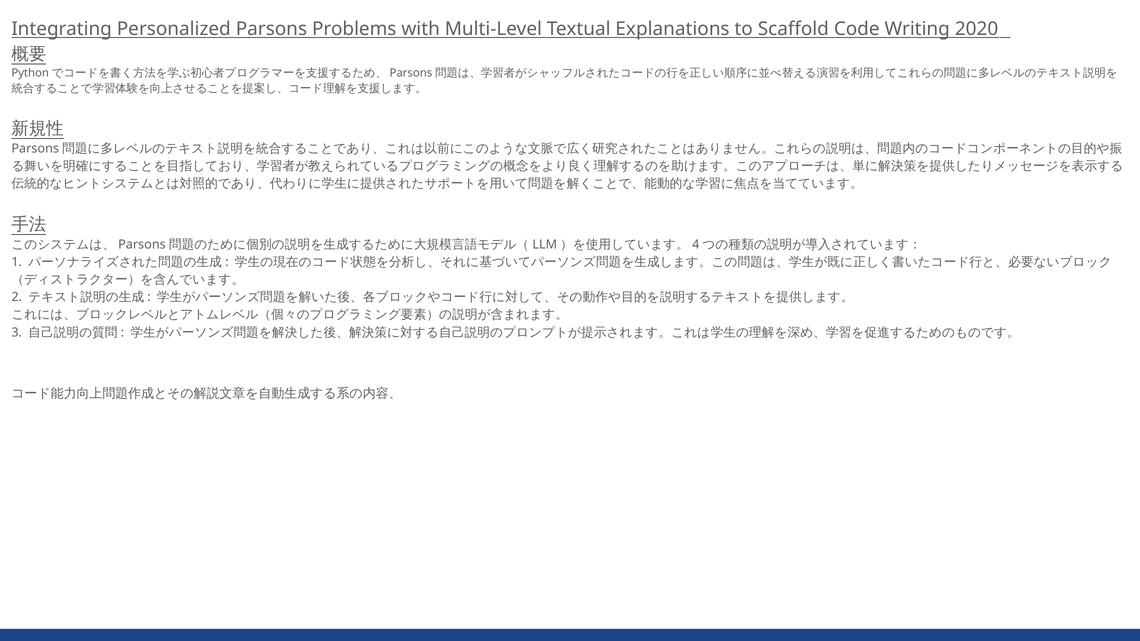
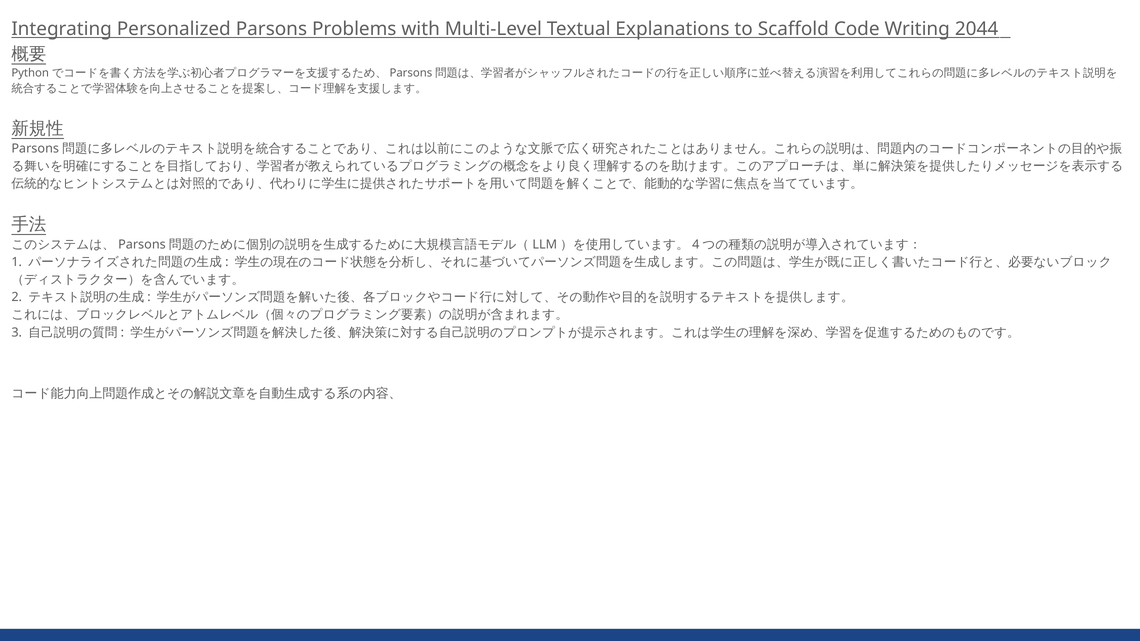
2020: 2020 -> 2044
